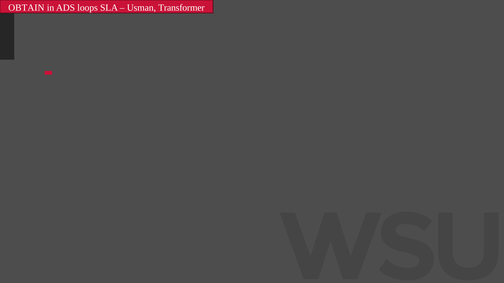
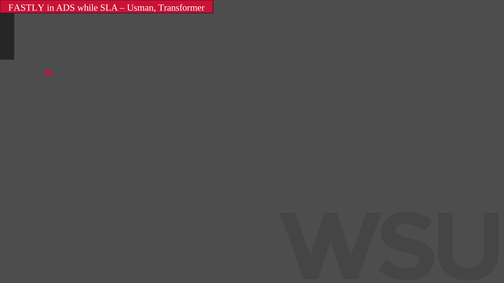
OBTAIN: OBTAIN -> FASTLY
loops: loops -> while
